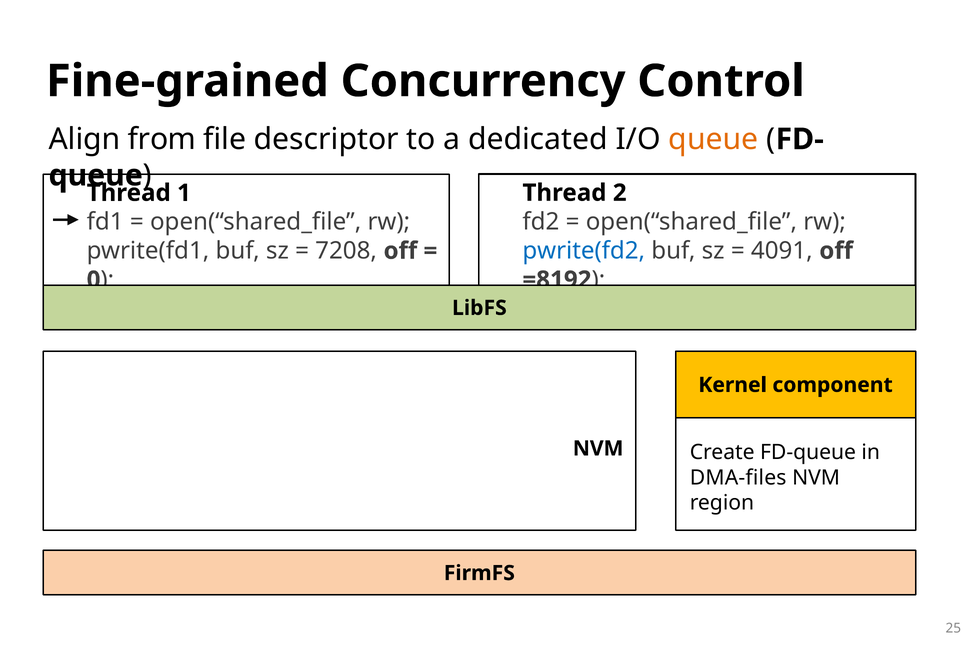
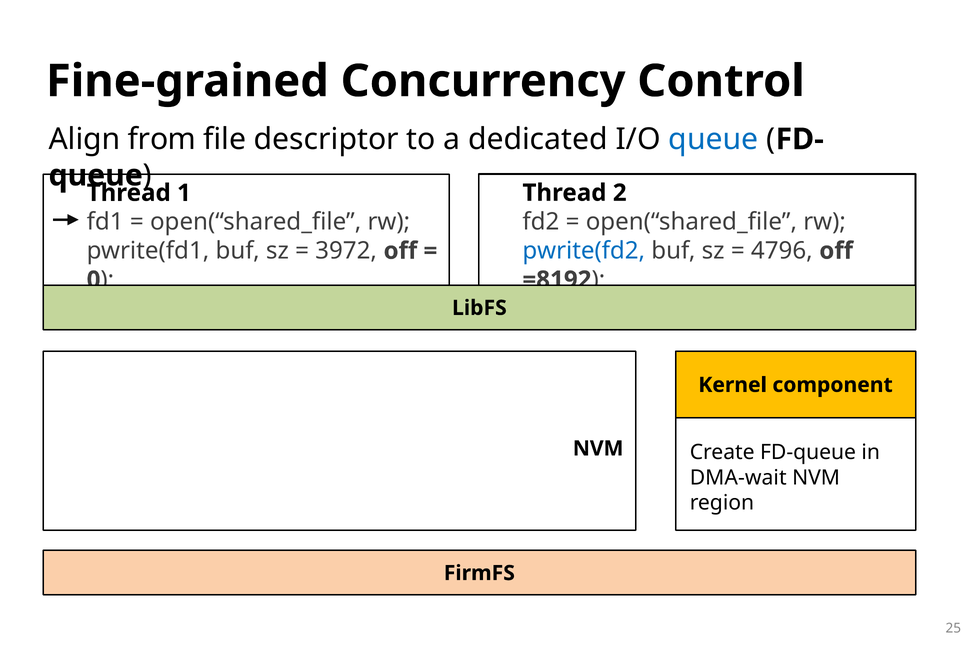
queue at (713, 139) colour: orange -> blue
4091: 4091 -> 4796
7208: 7208 -> 3972
DMA-files: DMA-files -> DMA-wait
